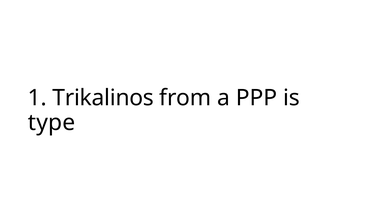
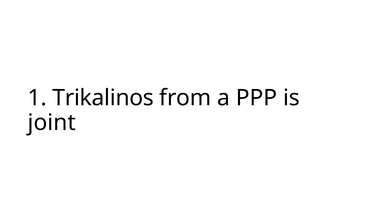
type: type -> joint
